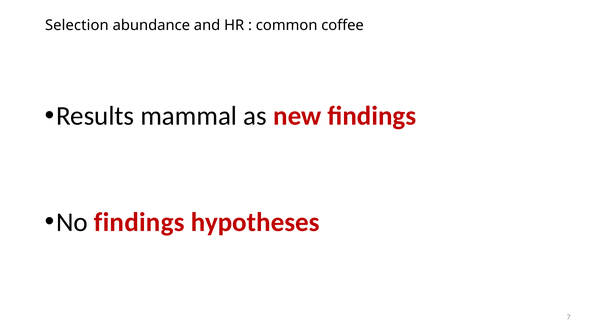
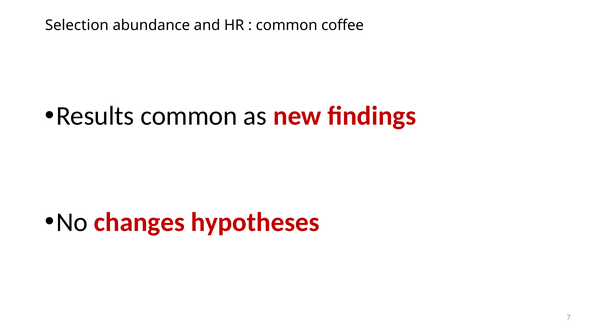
Results mammal: mammal -> common
No findings: findings -> changes
